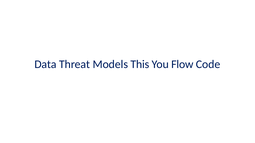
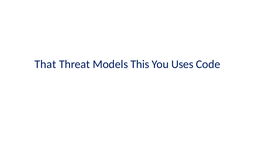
Data: Data -> That
Flow: Flow -> Uses
